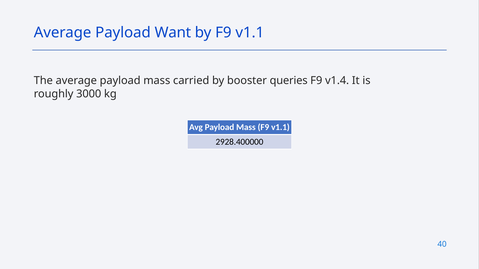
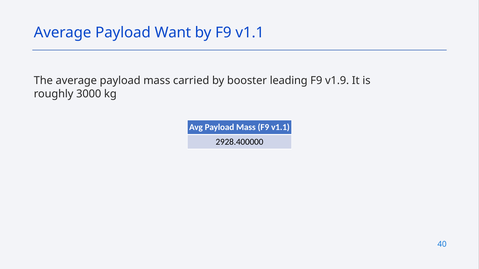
queries: queries -> leading
v1.4: v1.4 -> v1.9
